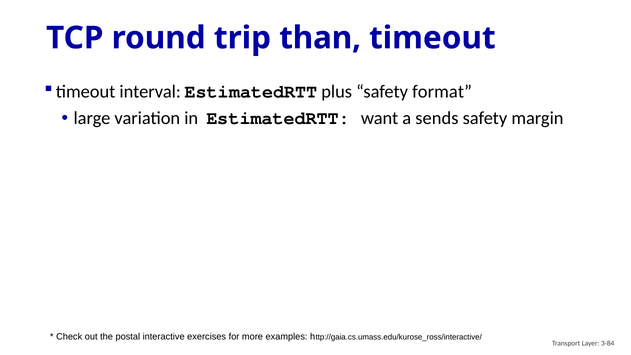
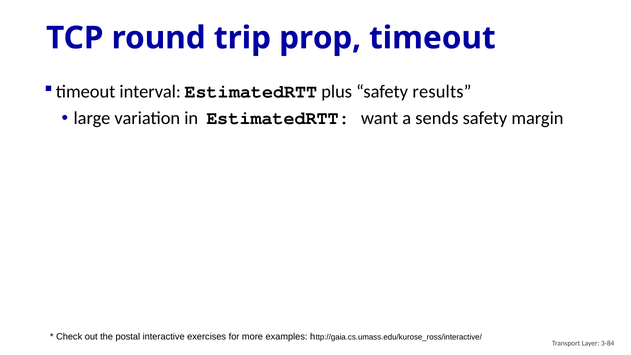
than: than -> prop
format: format -> results
